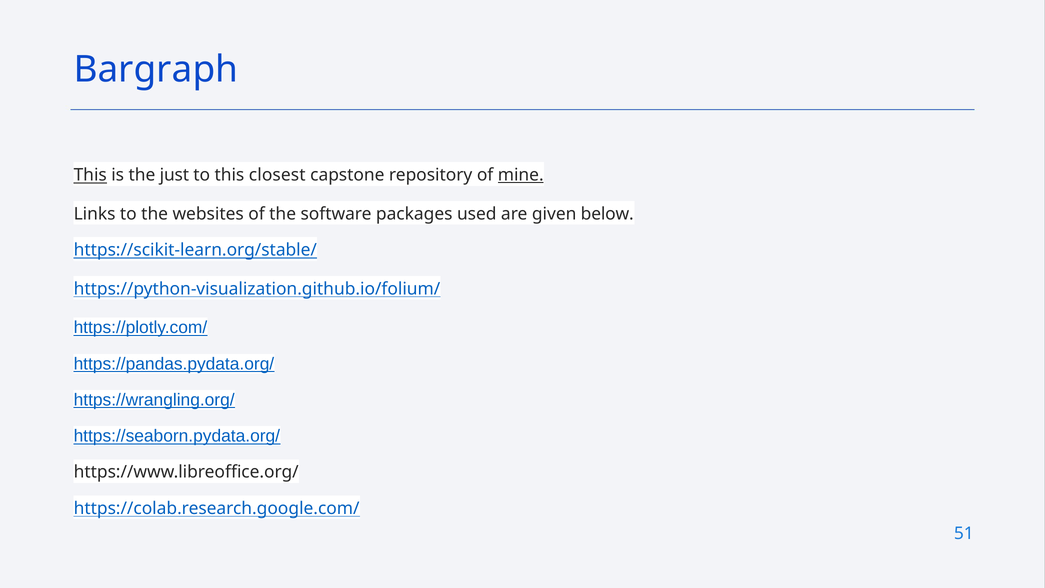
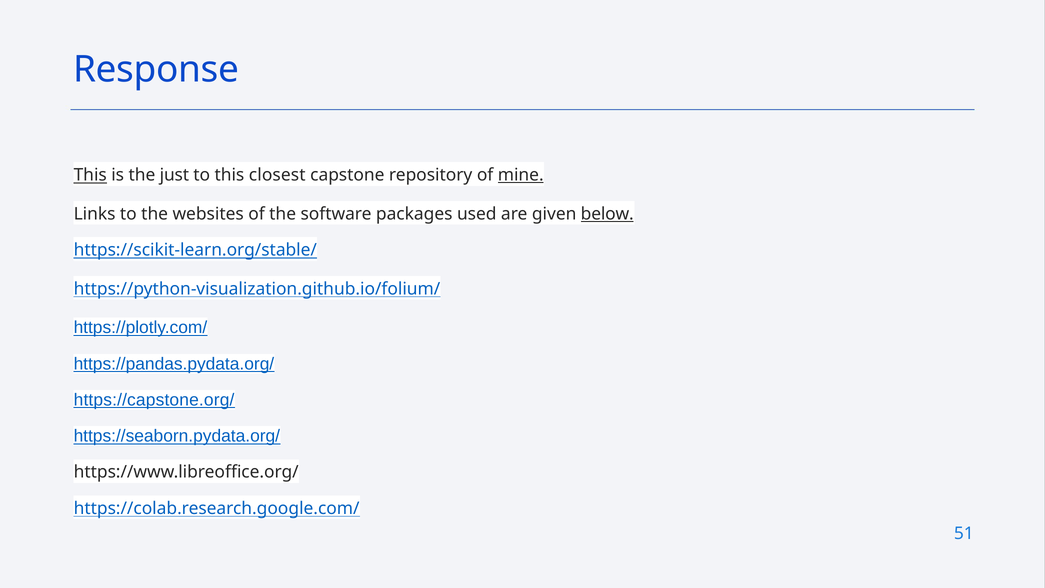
Bargraph: Bargraph -> Response
below underline: none -> present
https://wrangling.org/: https://wrangling.org/ -> https://capstone.org/
